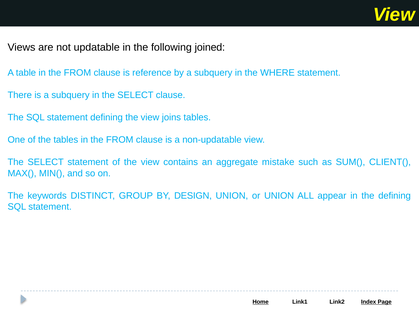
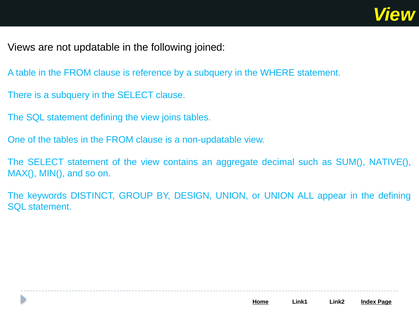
mistake: mistake -> decimal
CLIENT(: CLIENT( -> NATIVE(
